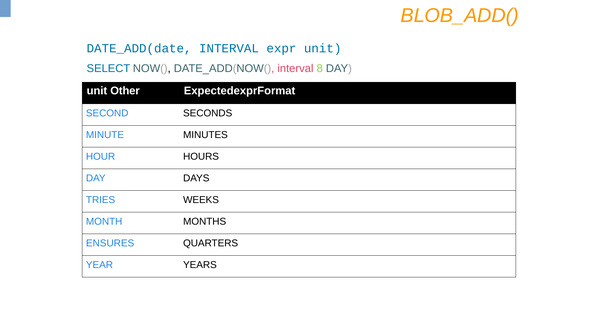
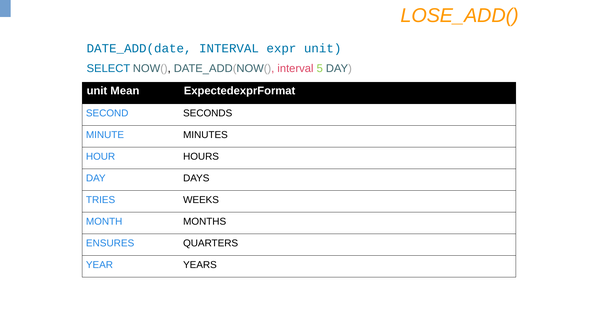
BLOB_ADD(: BLOB_ADD( -> LOSE_ADD(
8: 8 -> 5
Other: Other -> Mean
